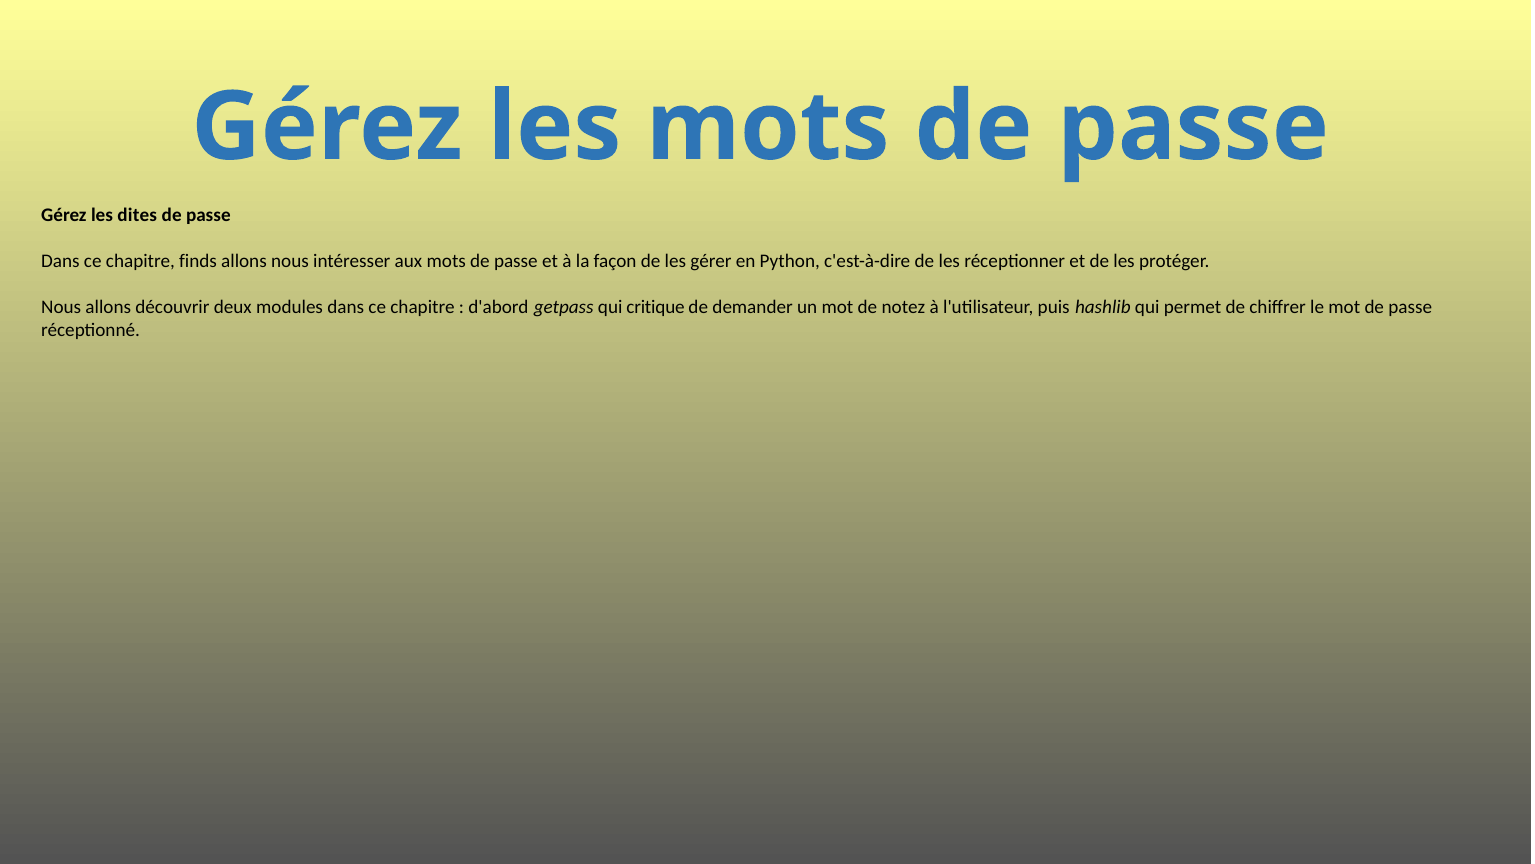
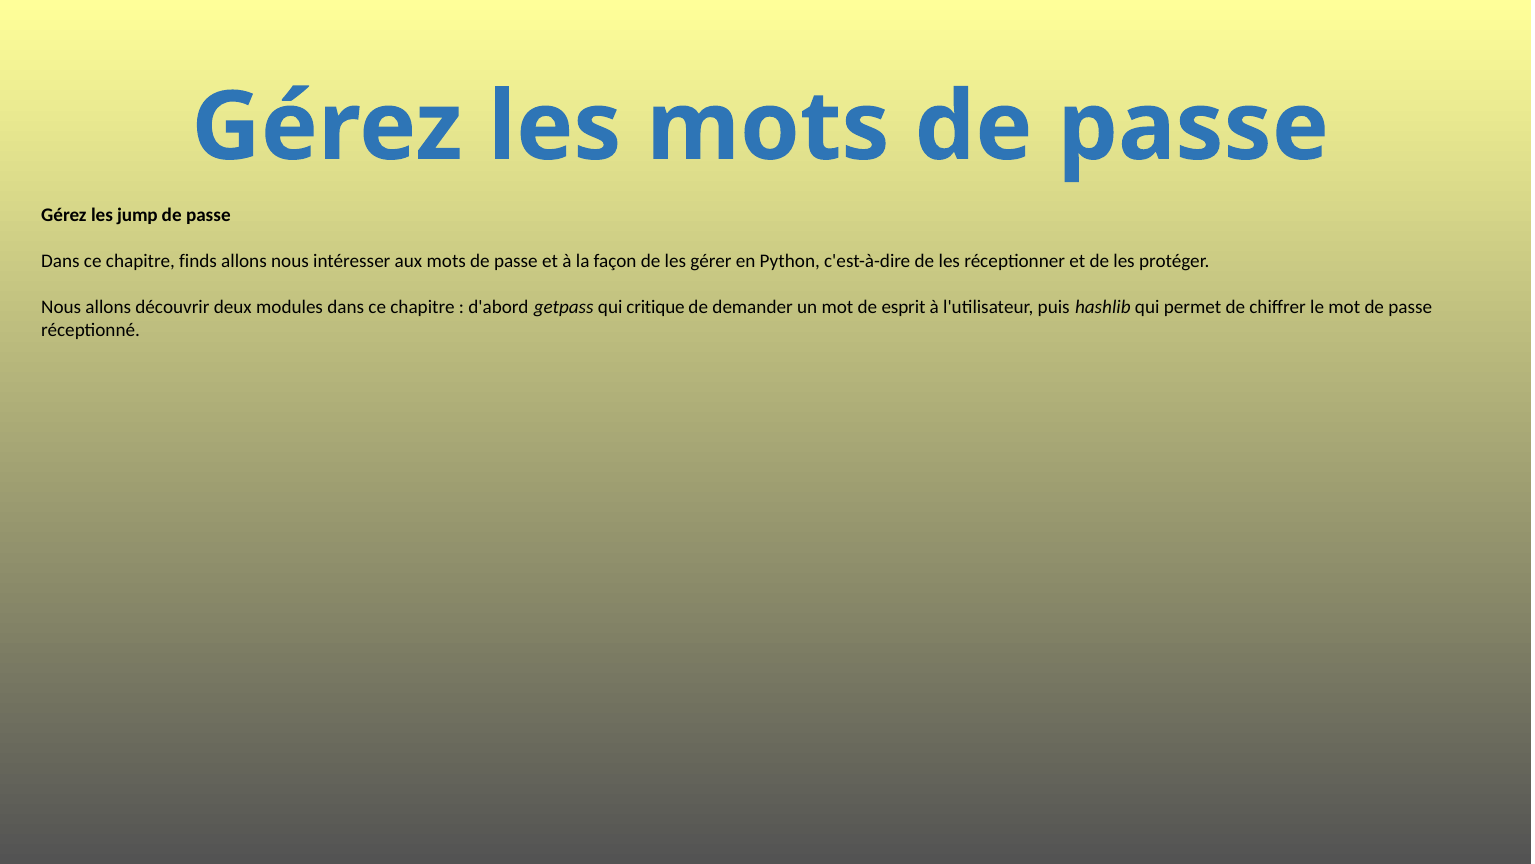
dites: dites -> jump
notez: notez -> esprit
